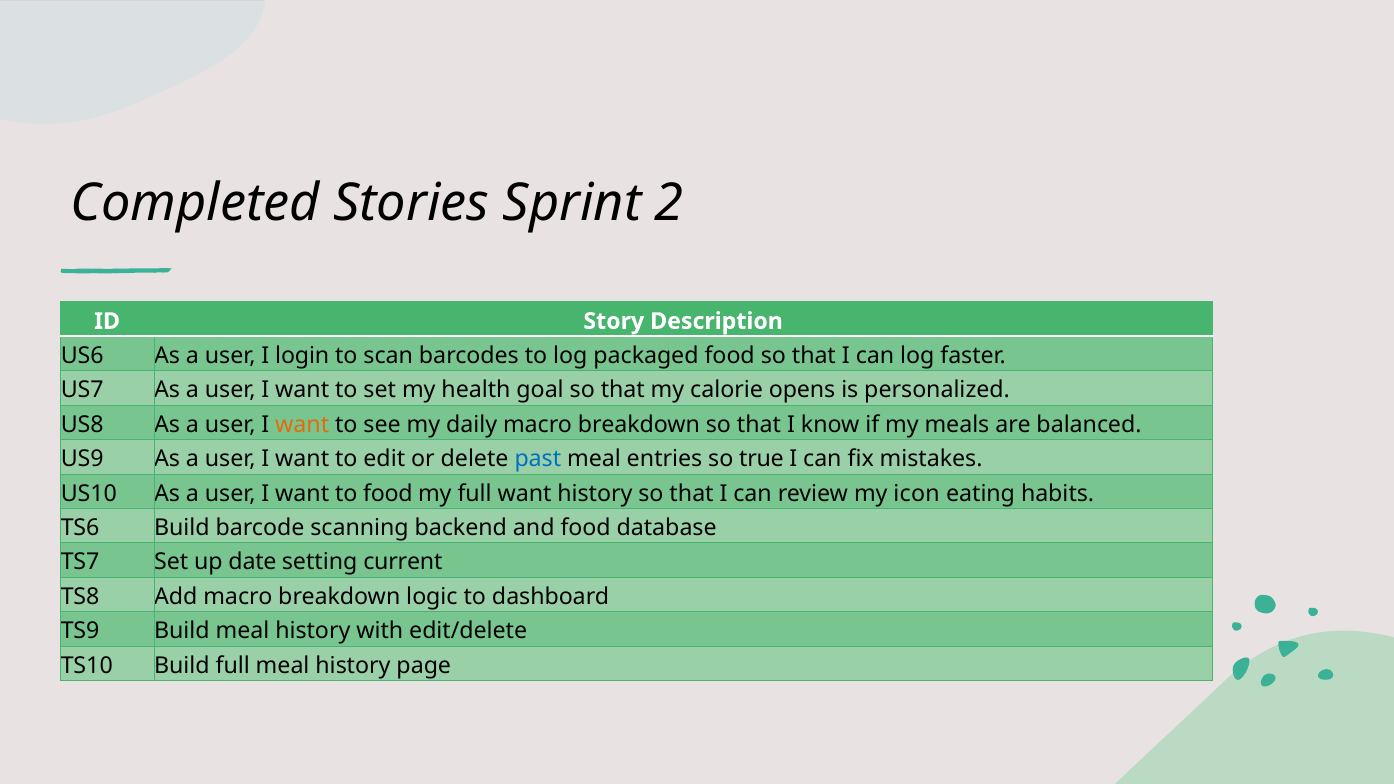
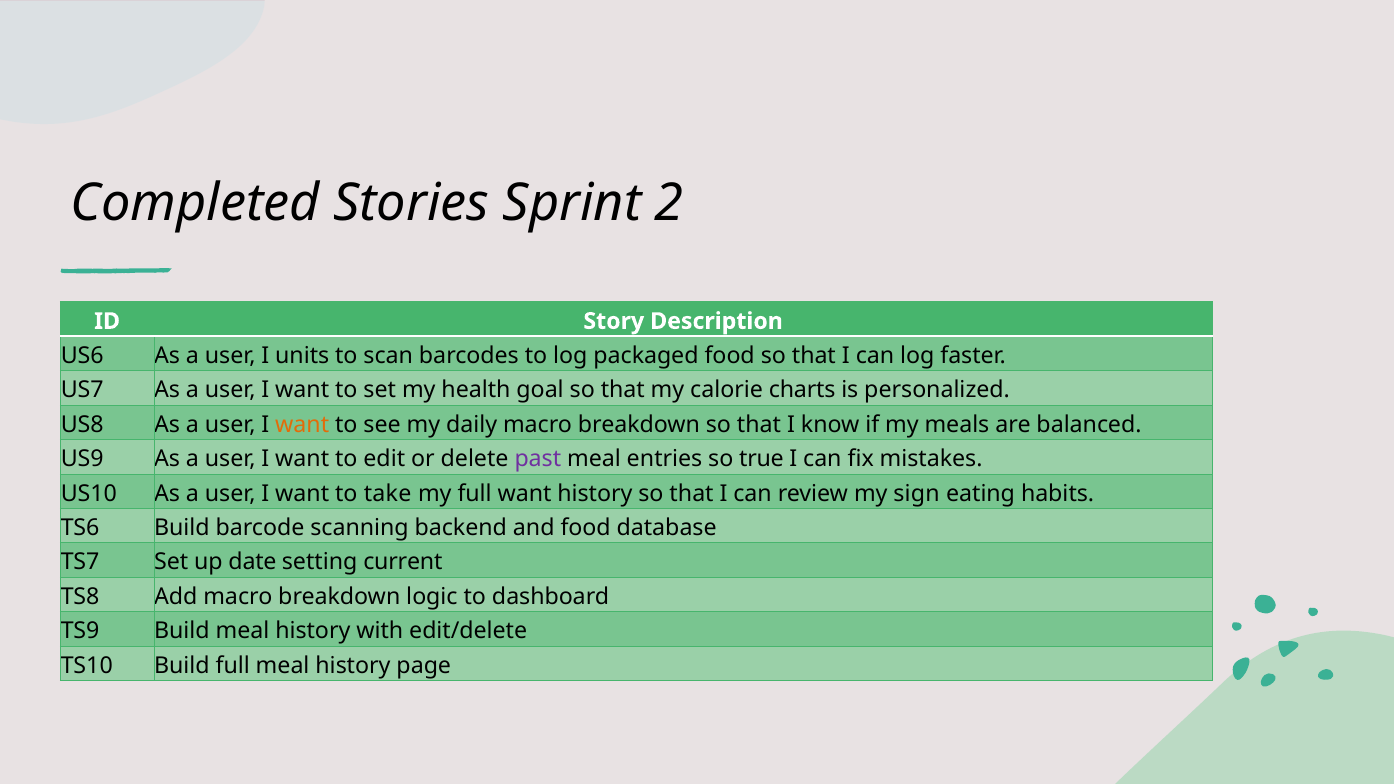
login: login -> units
opens: opens -> charts
past colour: blue -> purple
to food: food -> take
icon: icon -> sign
